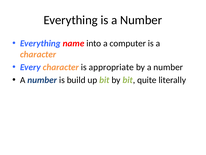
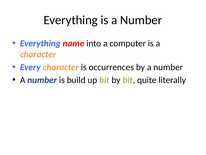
appropriate: appropriate -> occurrences
